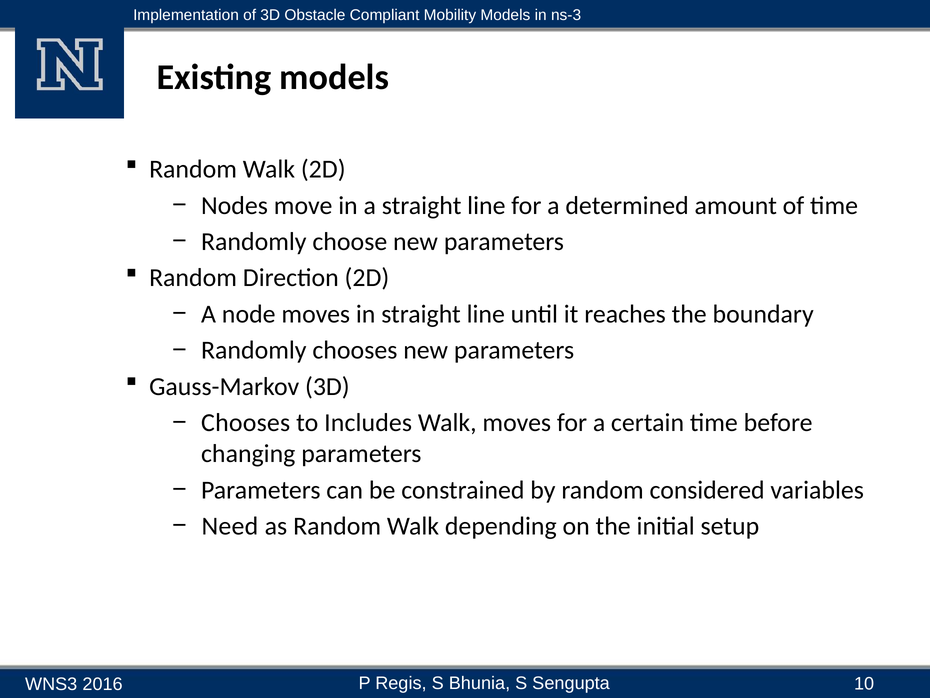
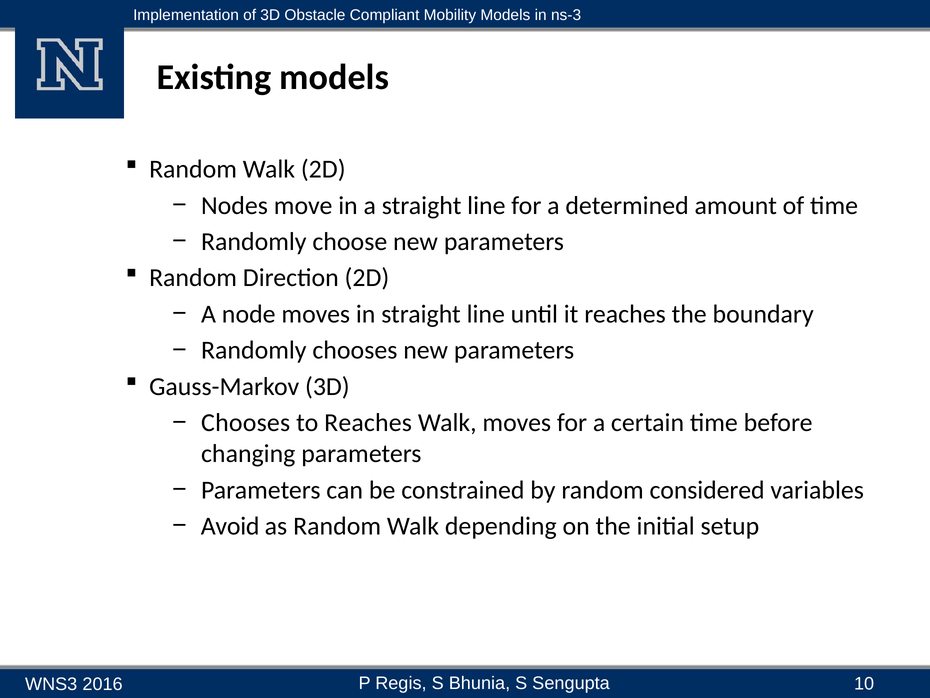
to Includes: Includes -> Reaches
Need: Need -> Avoid
